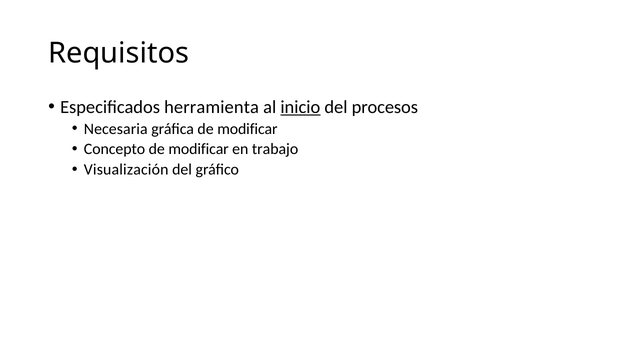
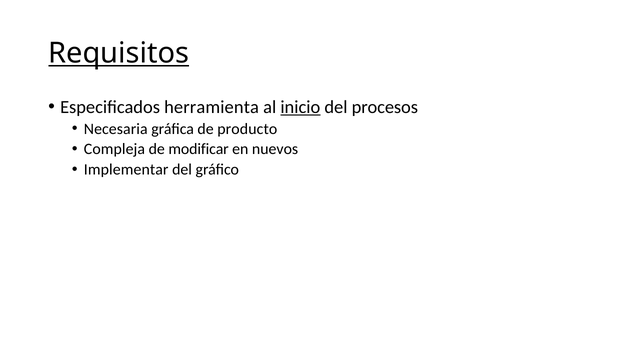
Requisitos underline: none -> present
gráfica de modificar: modificar -> producto
Concepto: Concepto -> Compleja
trabajo: trabajo -> nuevos
Visualización: Visualización -> Implementar
